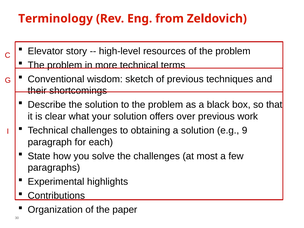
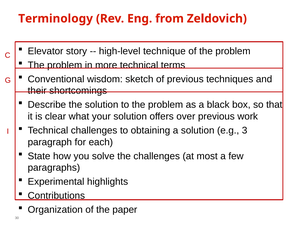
resources: resources -> technique
9: 9 -> 3
